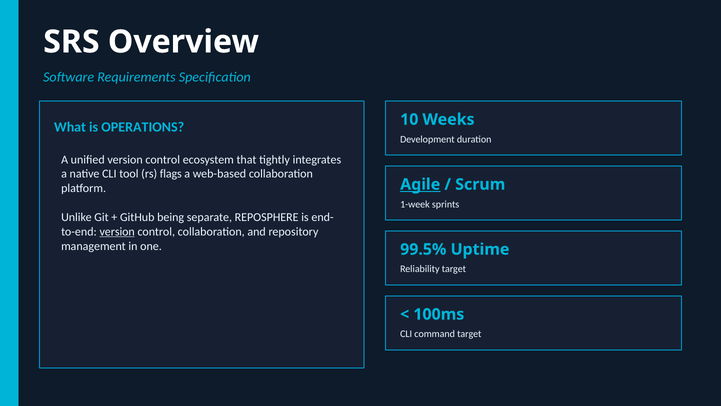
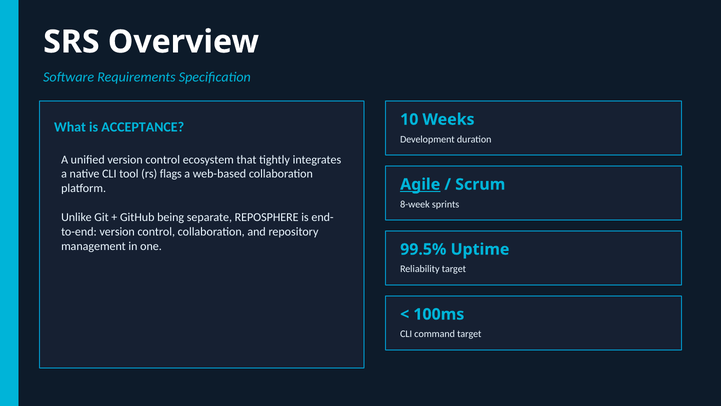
OPERATIONS: OPERATIONS -> ACCEPTANCE
1-week: 1-week -> 8-week
version at (117, 231) underline: present -> none
